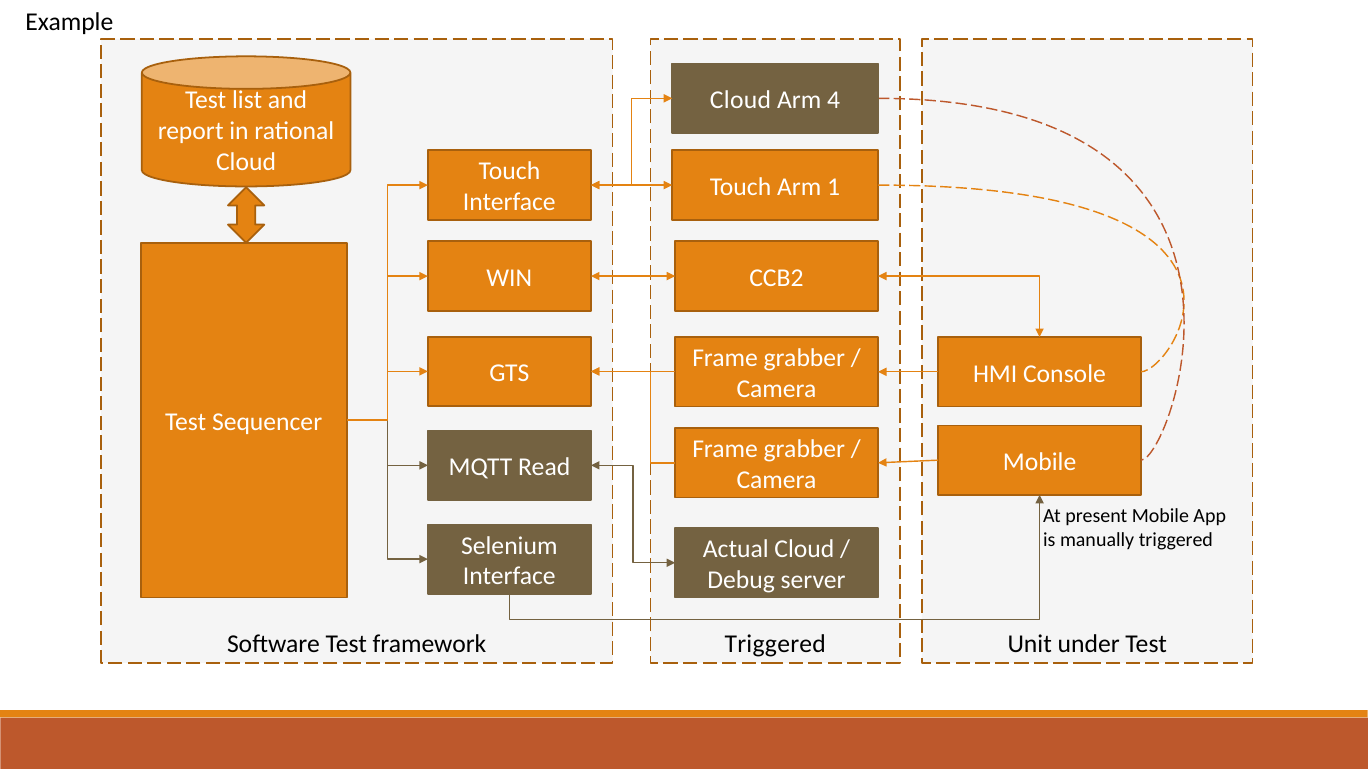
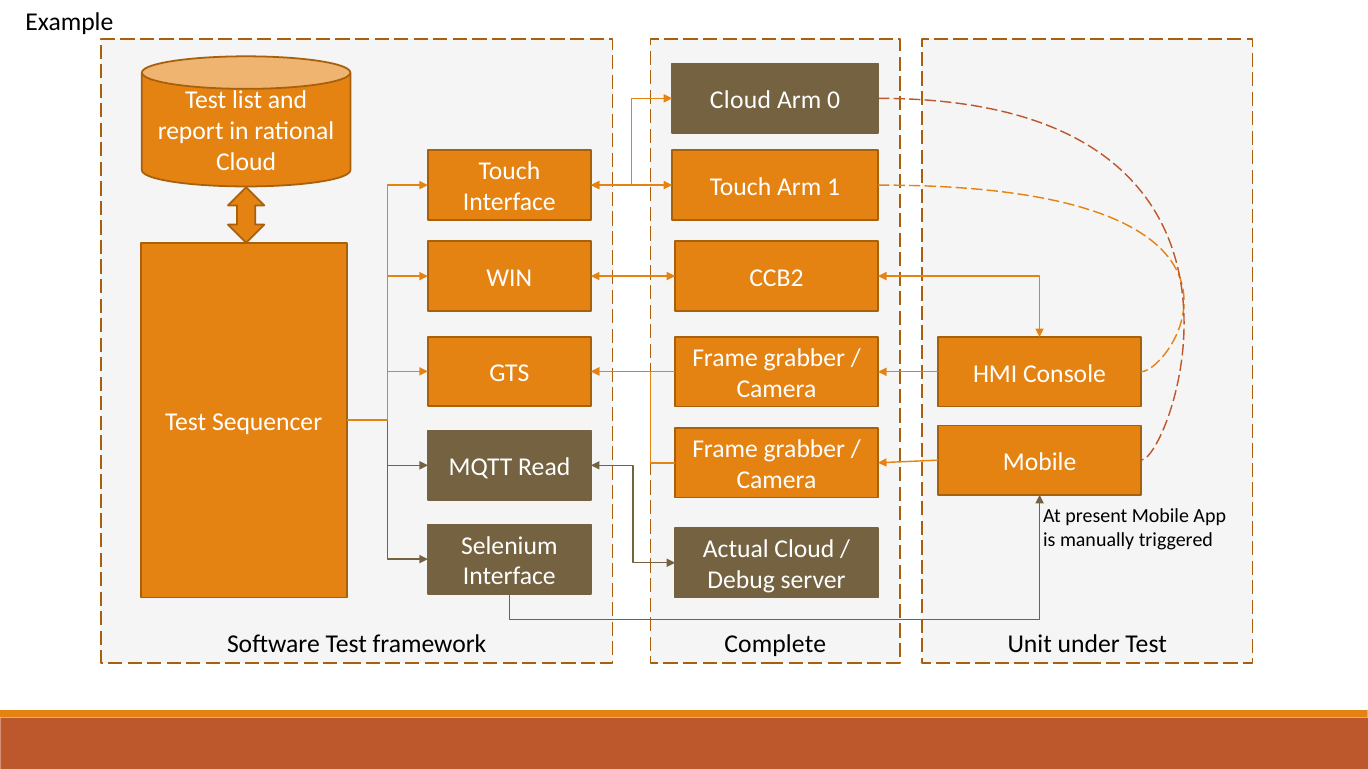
4: 4 -> 0
framework Triggered: Triggered -> Complete
